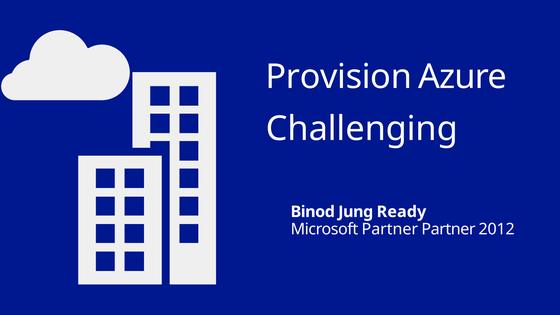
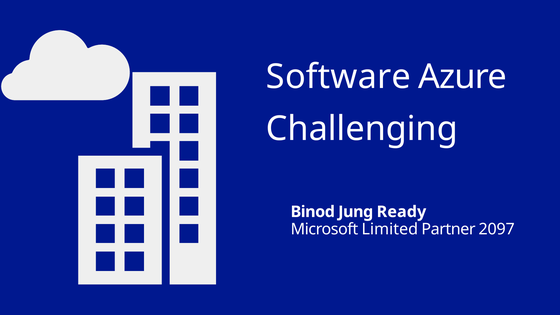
Provision: Provision -> Software
Microsoft Partner: Partner -> Limited
2012: 2012 -> 2097
